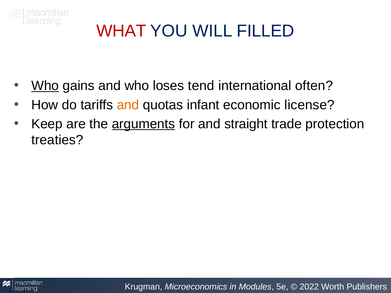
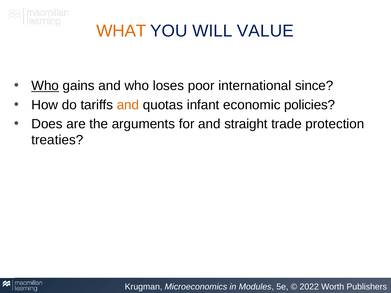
WHAT colour: red -> orange
FILLED: FILLED -> VALUE
tend: tend -> poor
often: often -> since
license: license -> policies
Keep: Keep -> Does
arguments underline: present -> none
